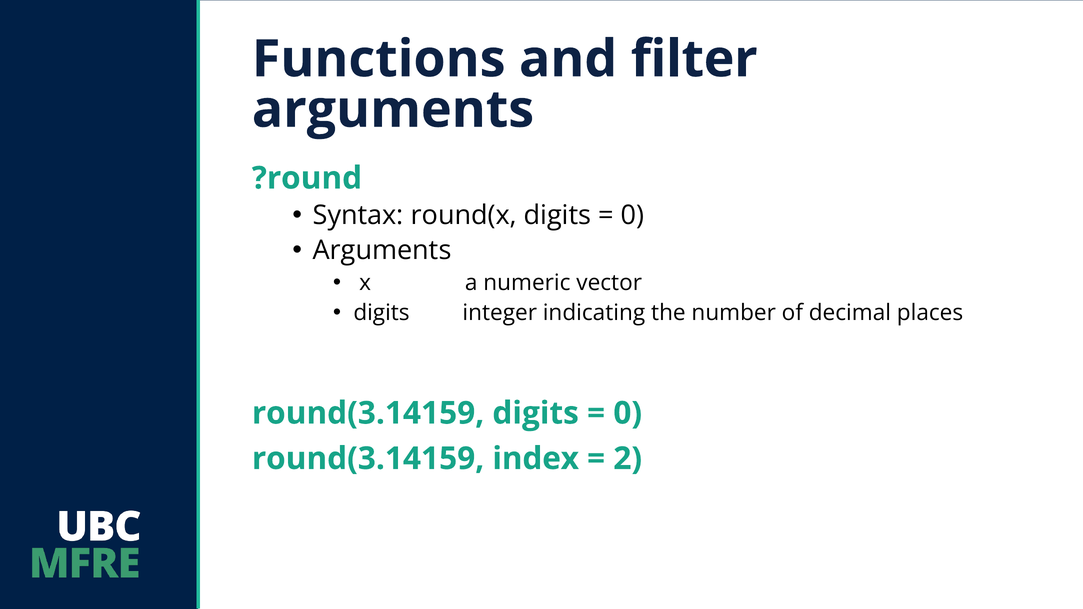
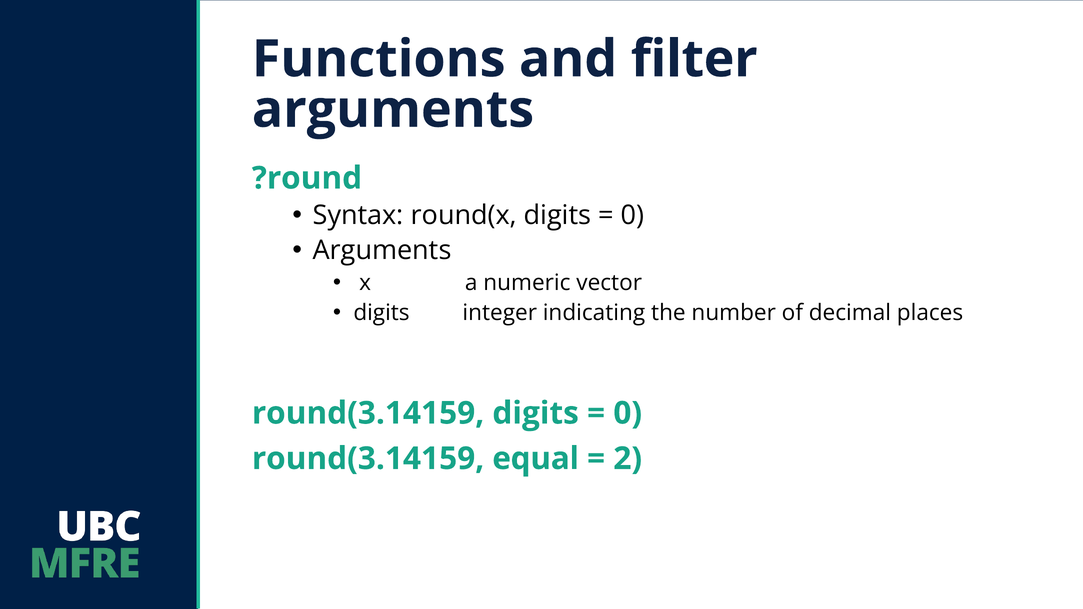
index: index -> equal
